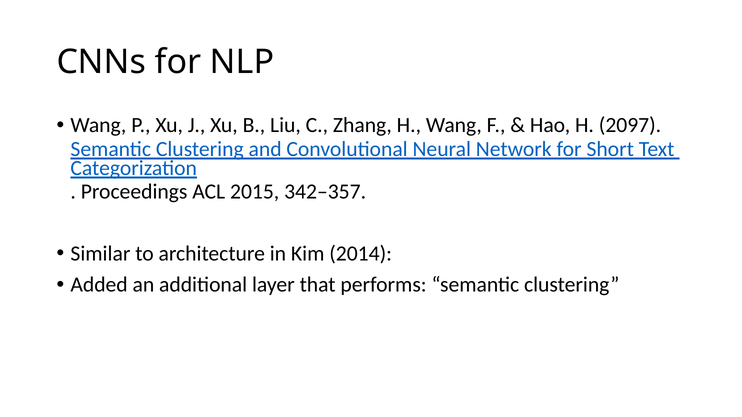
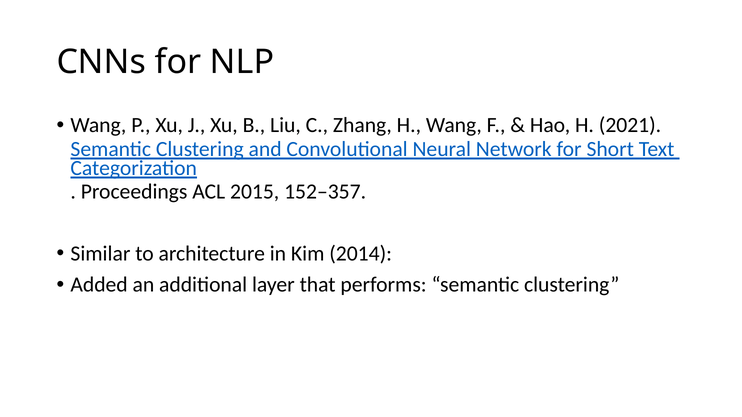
2097: 2097 -> 2021
342–357: 342–357 -> 152–357
